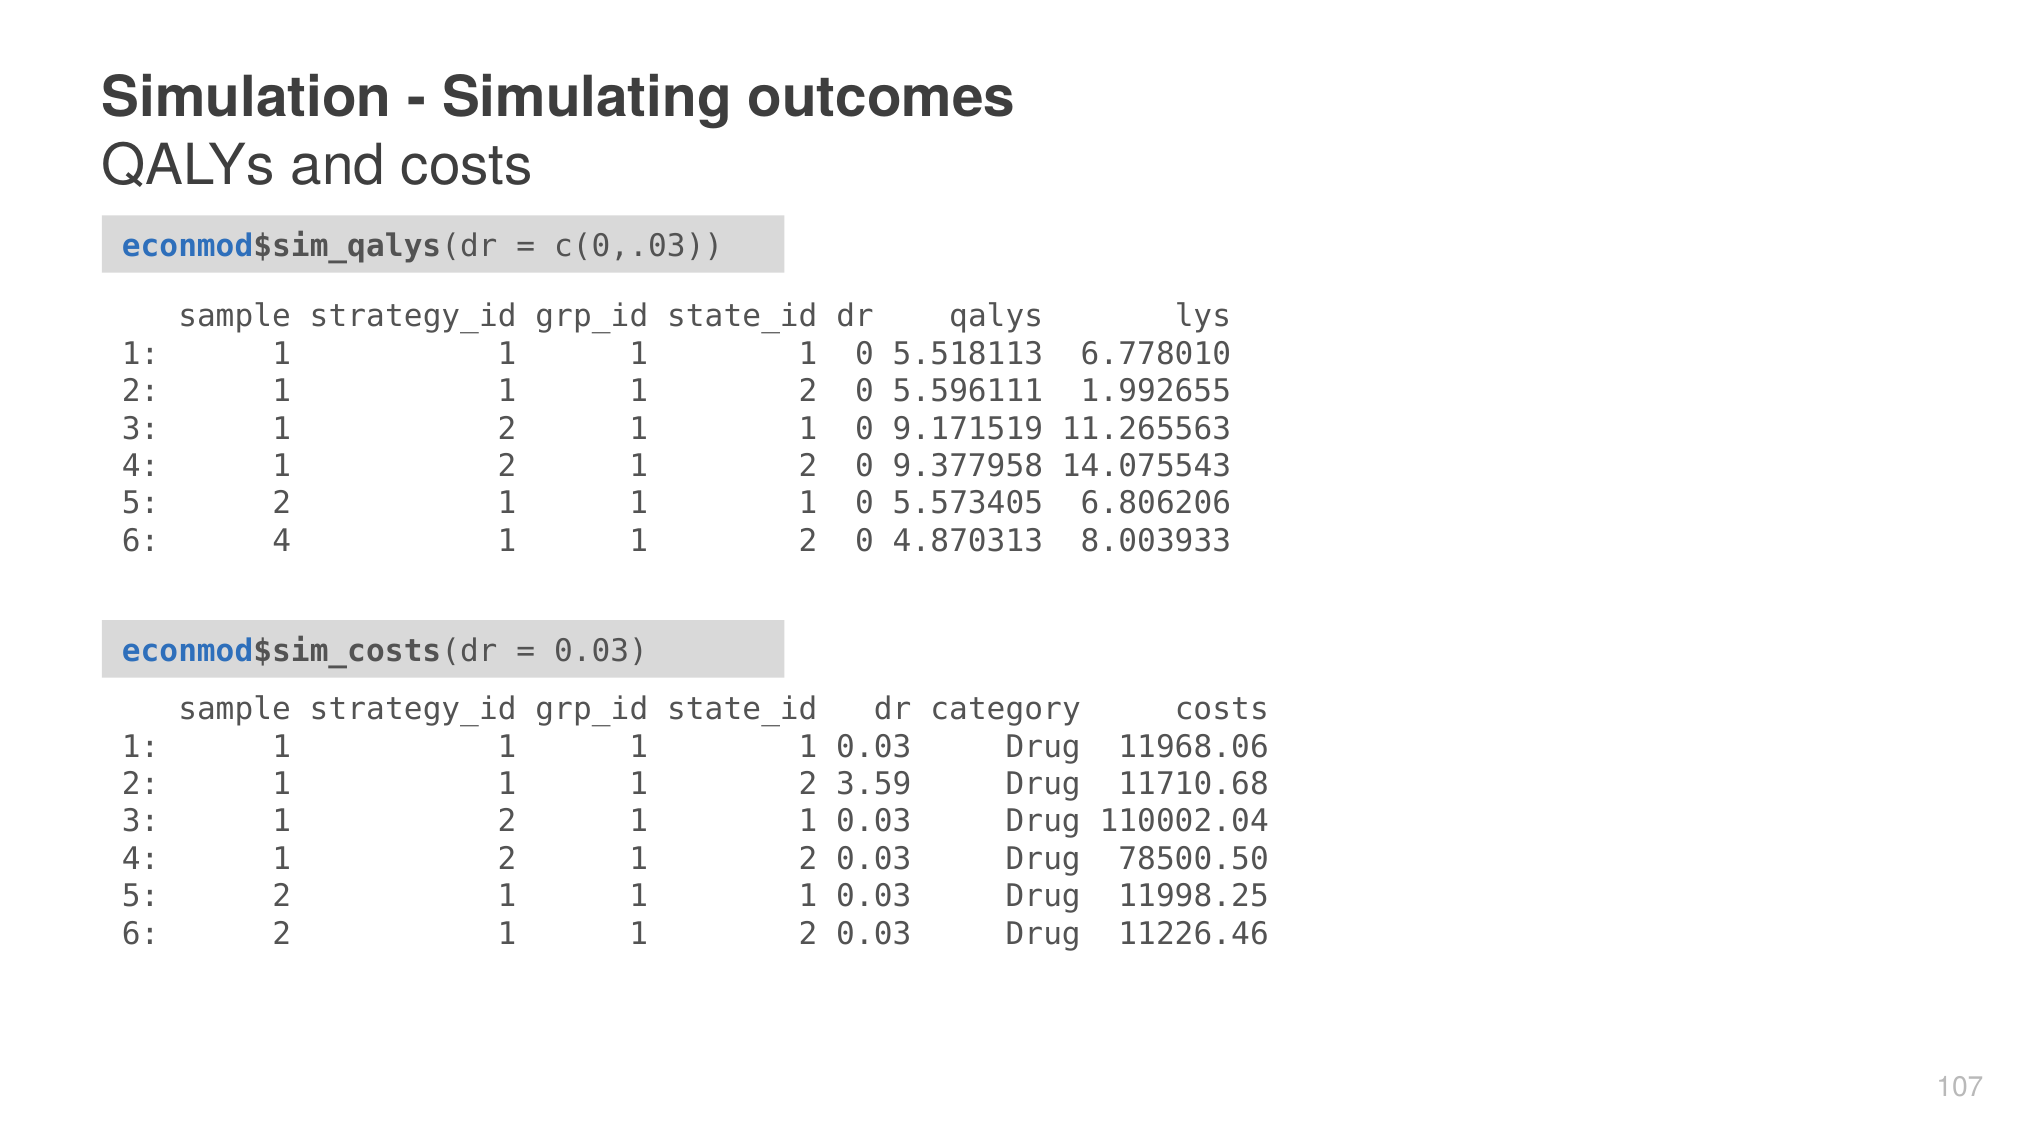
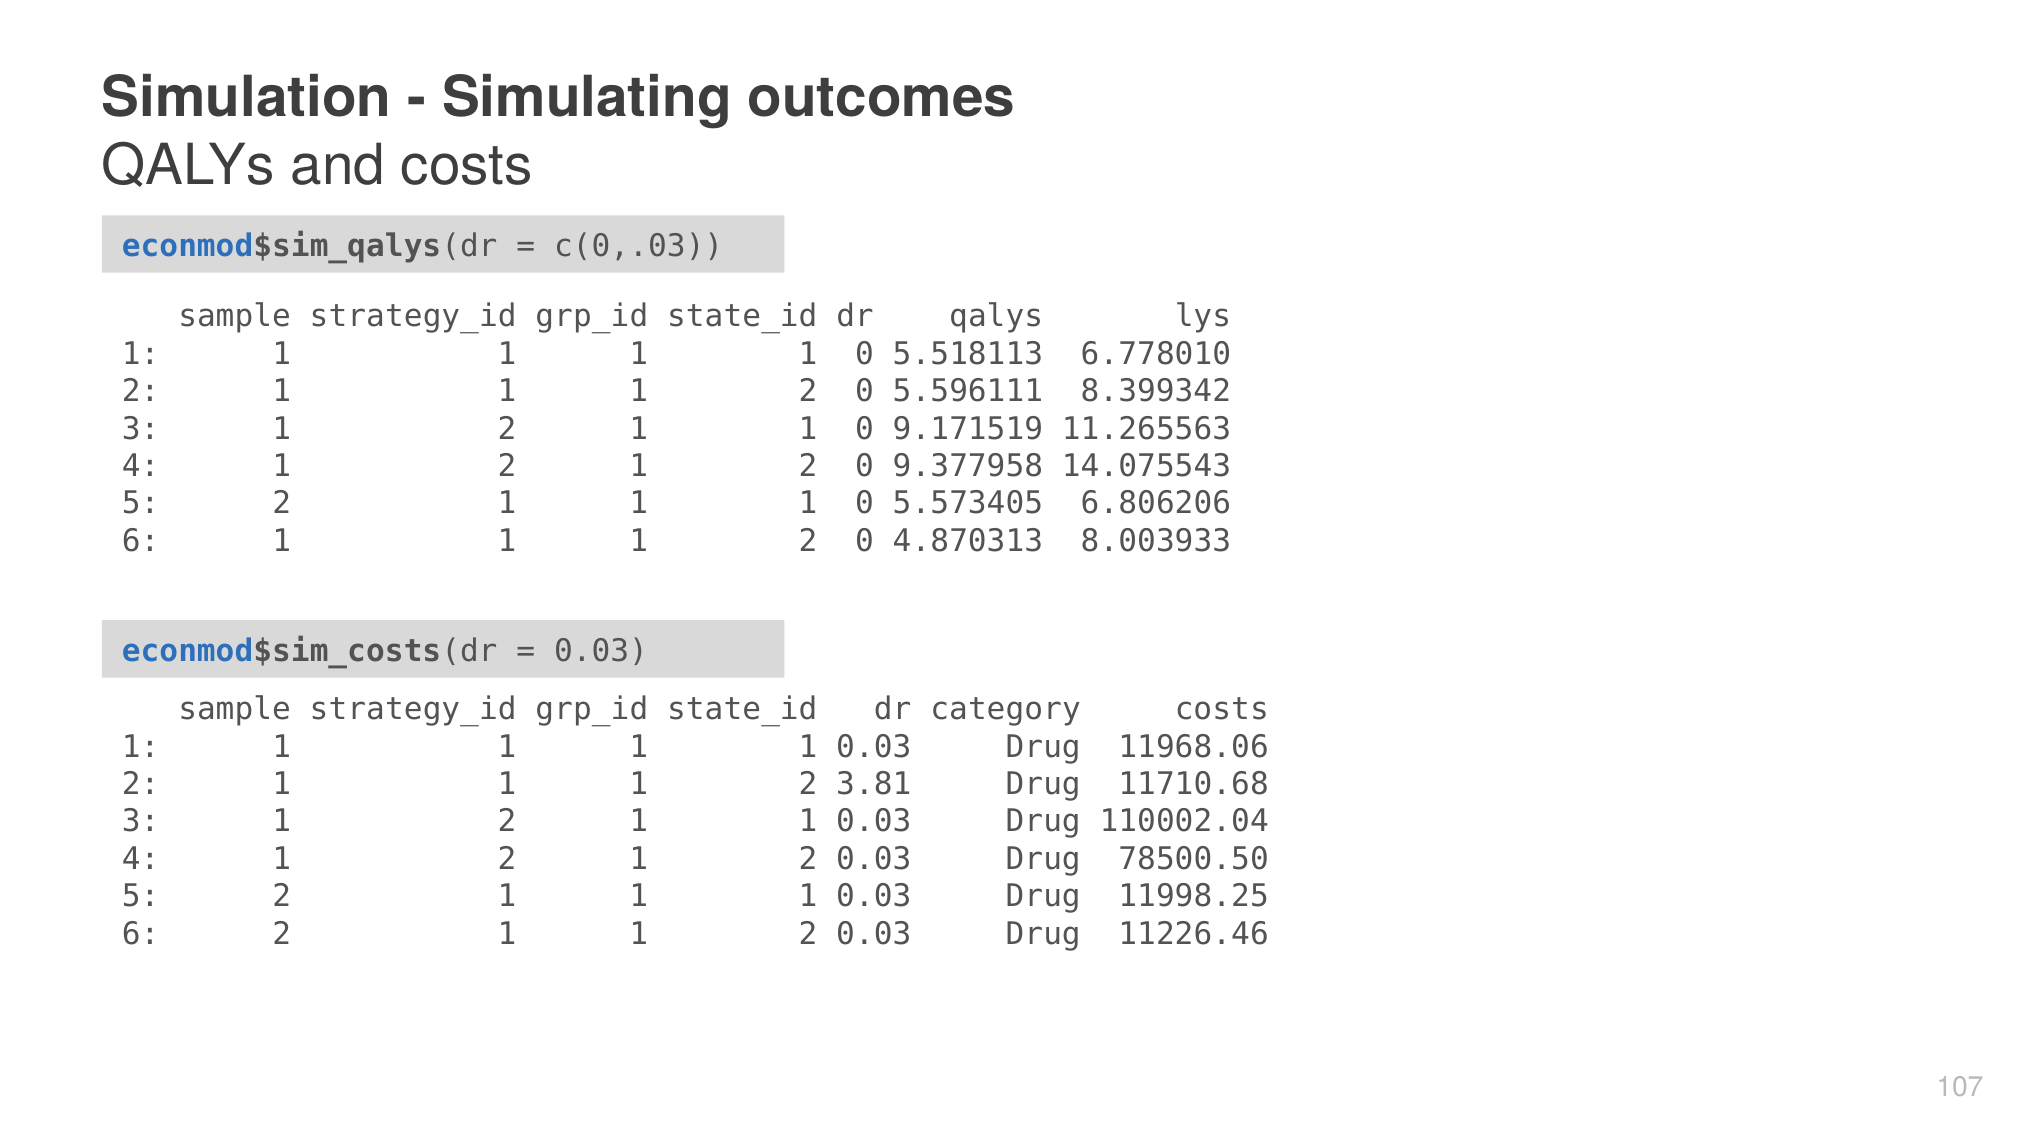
1.992655: 1.992655 -> 8.399342
6 4: 4 -> 1
3.59: 3.59 -> 3.81
